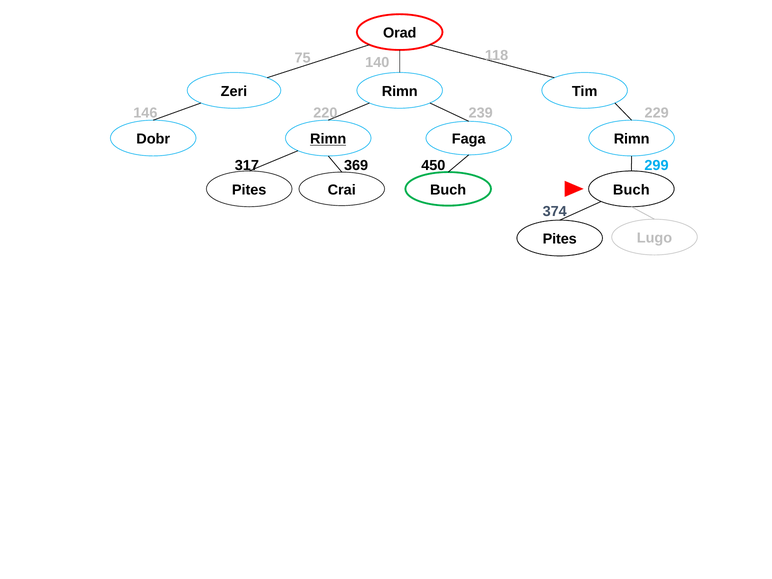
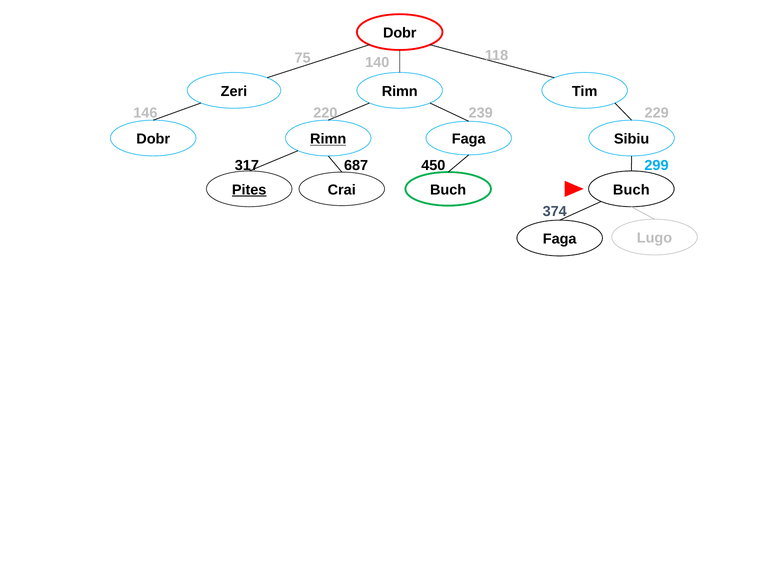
Orad at (400, 33): Orad -> Dobr
Rimn at (632, 139): Rimn -> Sibiu
369: 369 -> 687
Pites at (249, 190) underline: none -> present
Pites at (560, 239): Pites -> Faga
